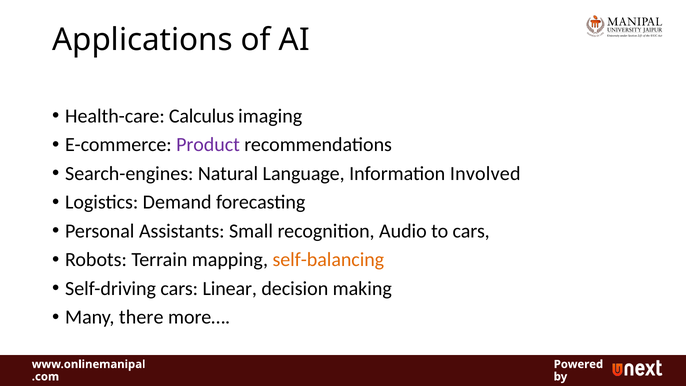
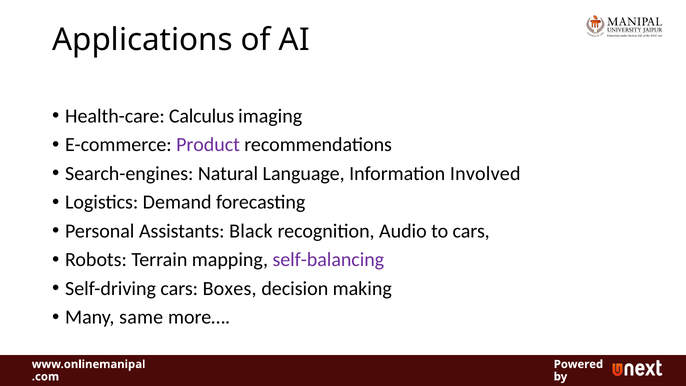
Small: Small -> Black
self-balancing colour: orange -> purple
Linear: Linear -> Boxes
there: there -> same
